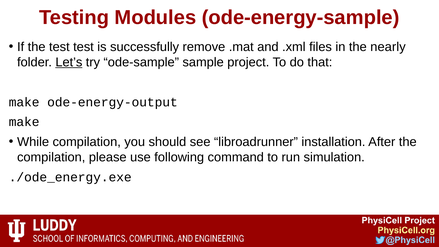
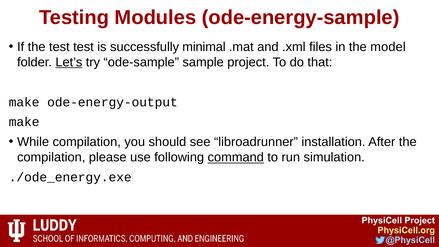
remove: remove -> minimal
nearly: nearly -> model
command underline: none -> present
